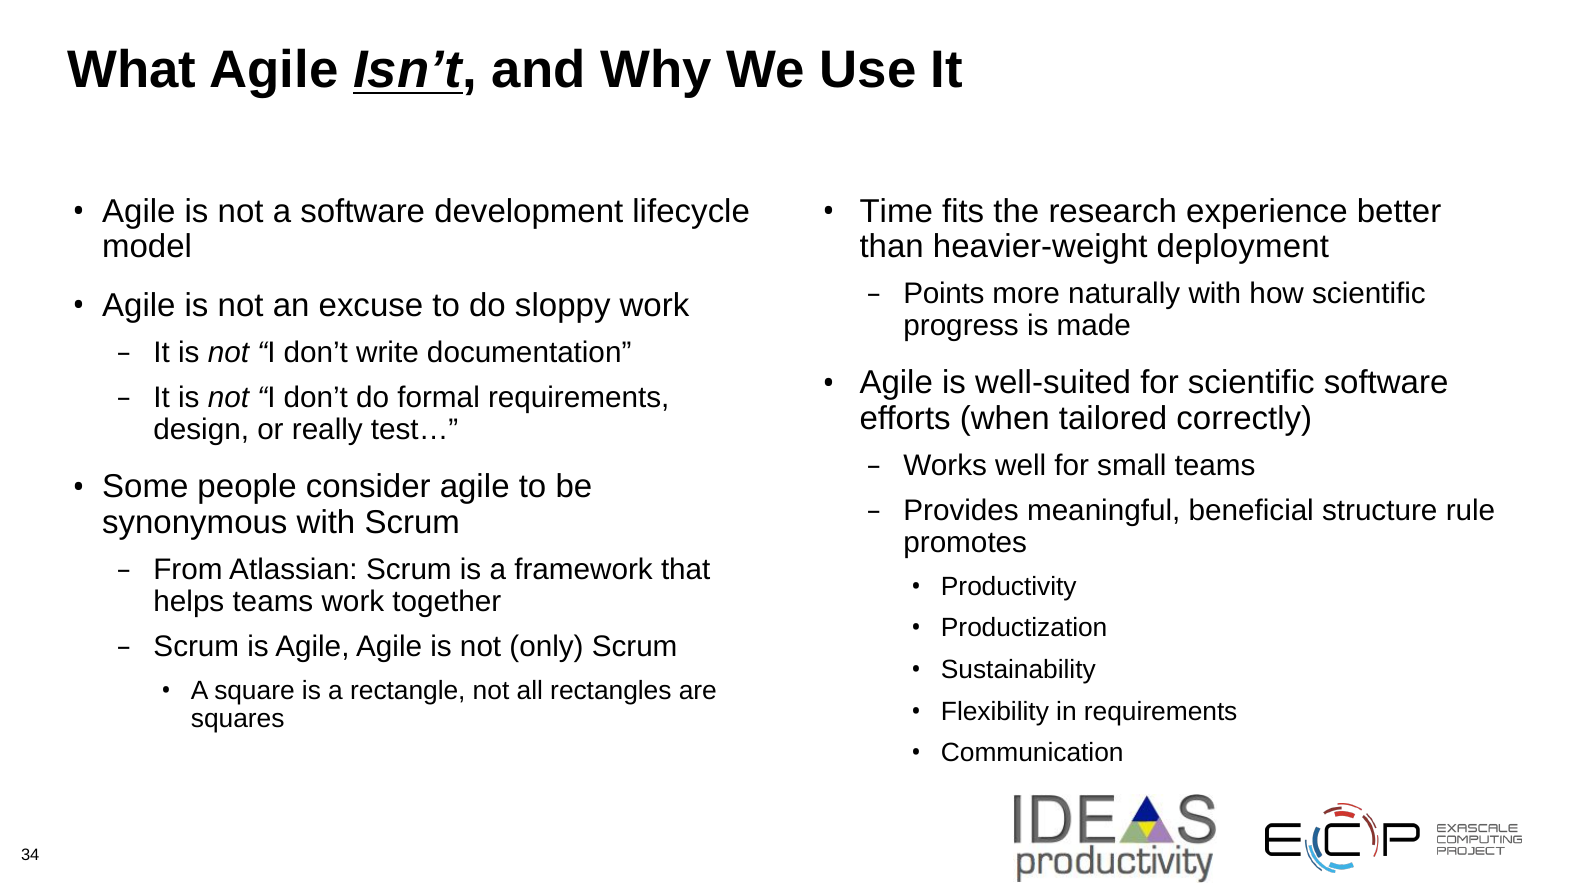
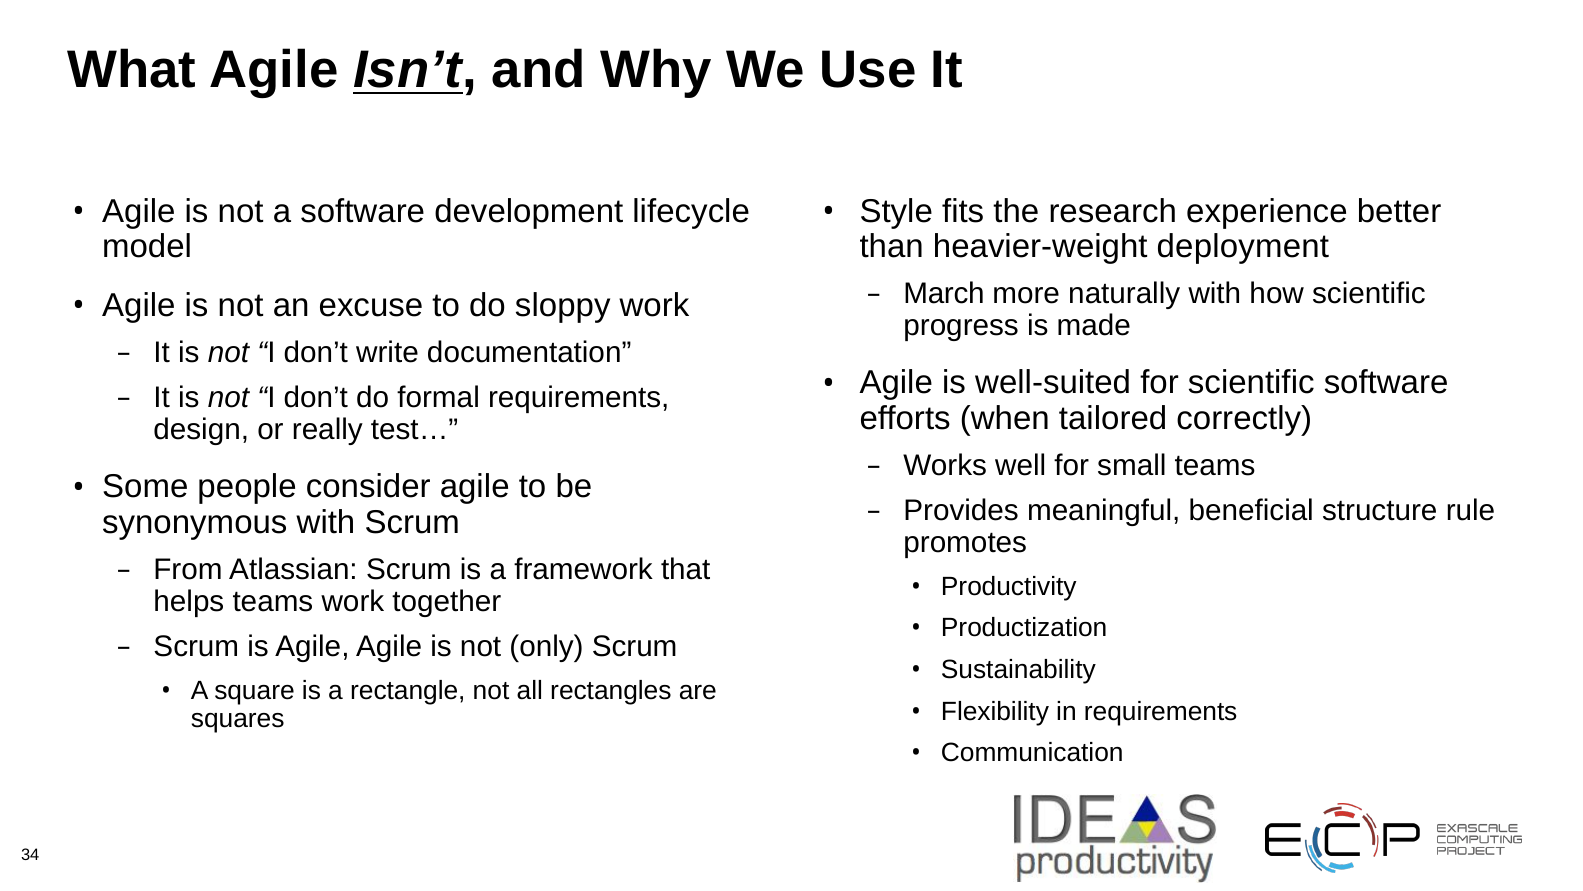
Time: Time -> Style
Points: Points -> March
